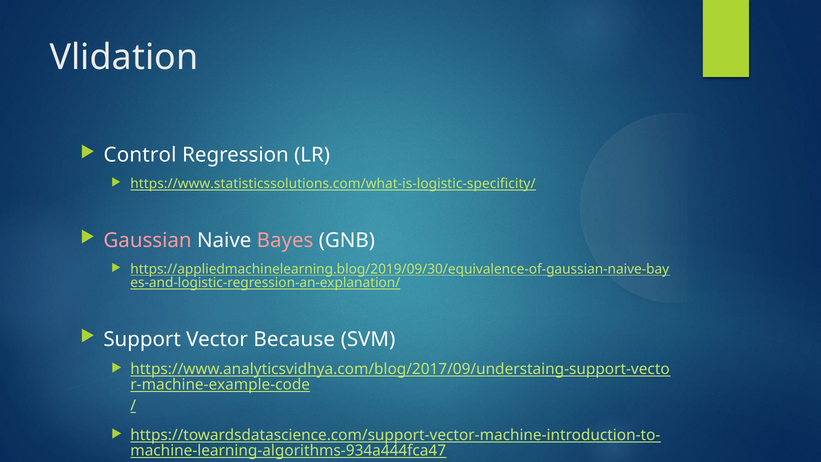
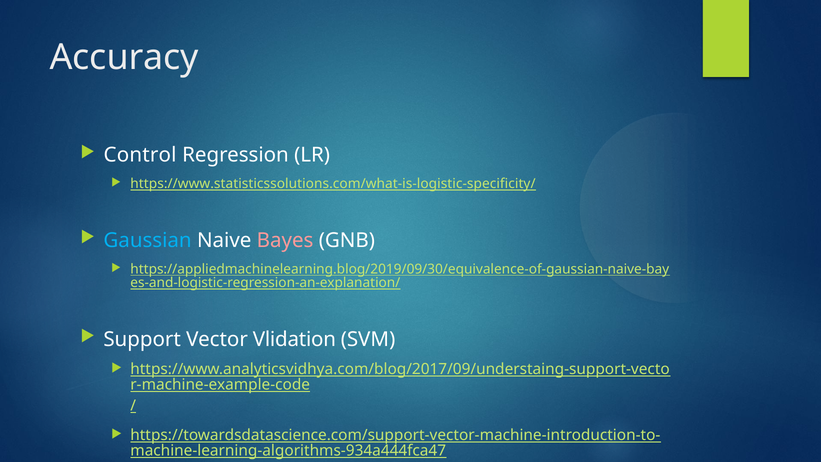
Vlidation: Vlidation -> Accuracy
Gaussian colour: pink -> light blue
Because: Because -> Vlidation
